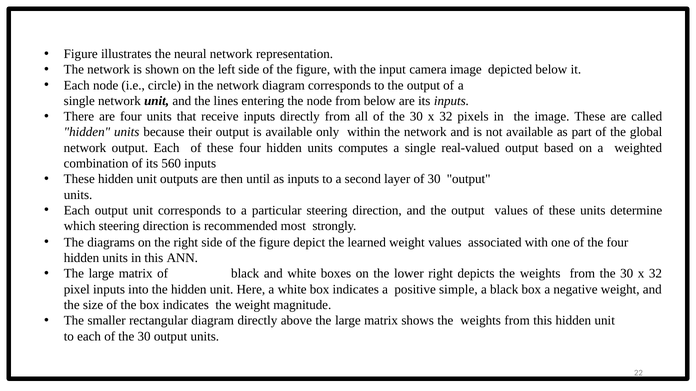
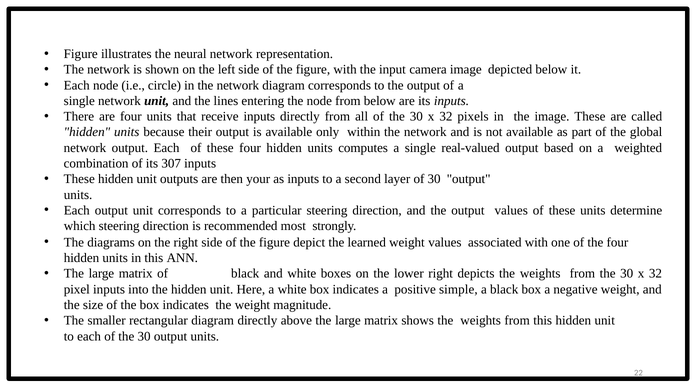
560: 560 -> 307
until: until -> your
